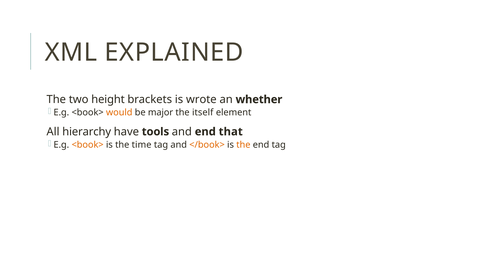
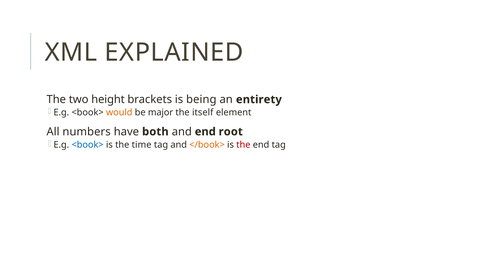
wrote: wrote -> being
whether: whether -> entirety
hierarchy: hierarchy -> numbers
tools: tools -> both
that: that -> root
<book> at (88, 145) colour: orange -> blue
the at (243, 145) colour: orange -> red
